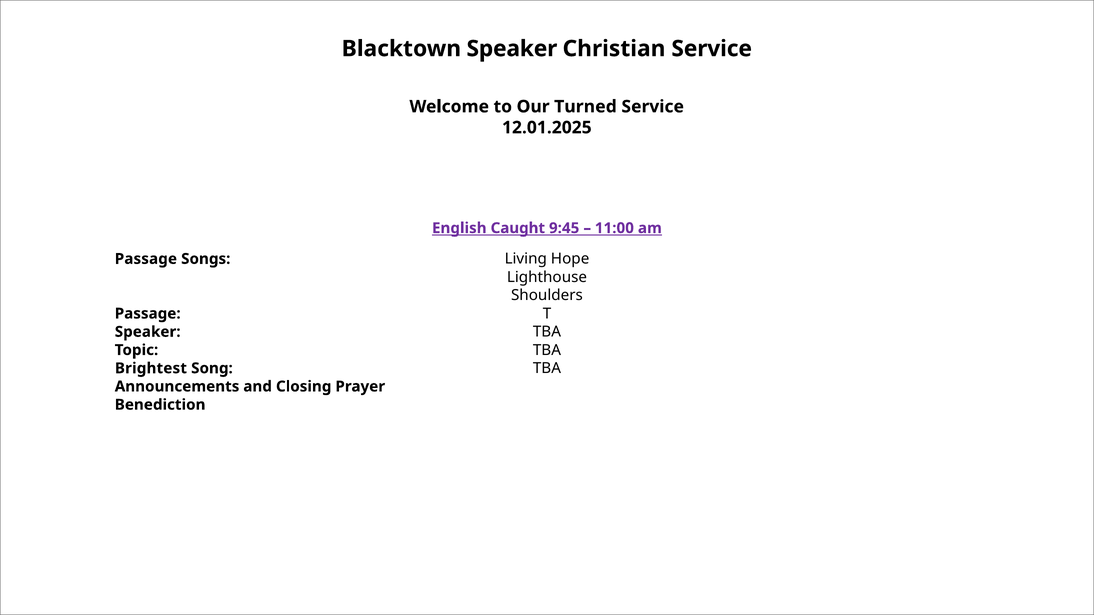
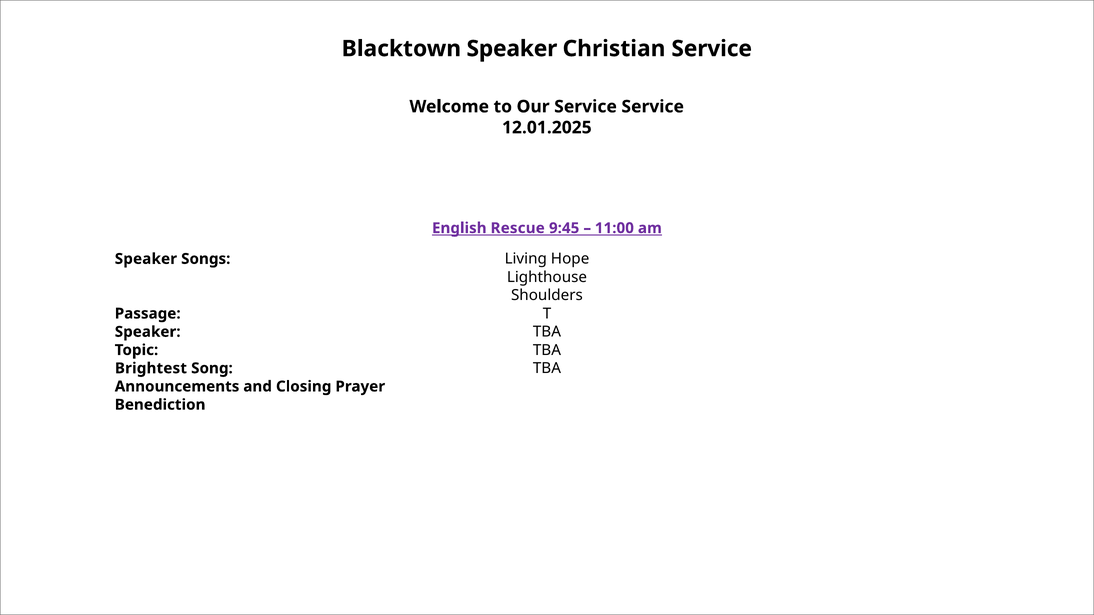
Our Turned: Turned -> Service
Caught: Caught -> Rescue
Passage at (146, 259): Passage -> Speaker
